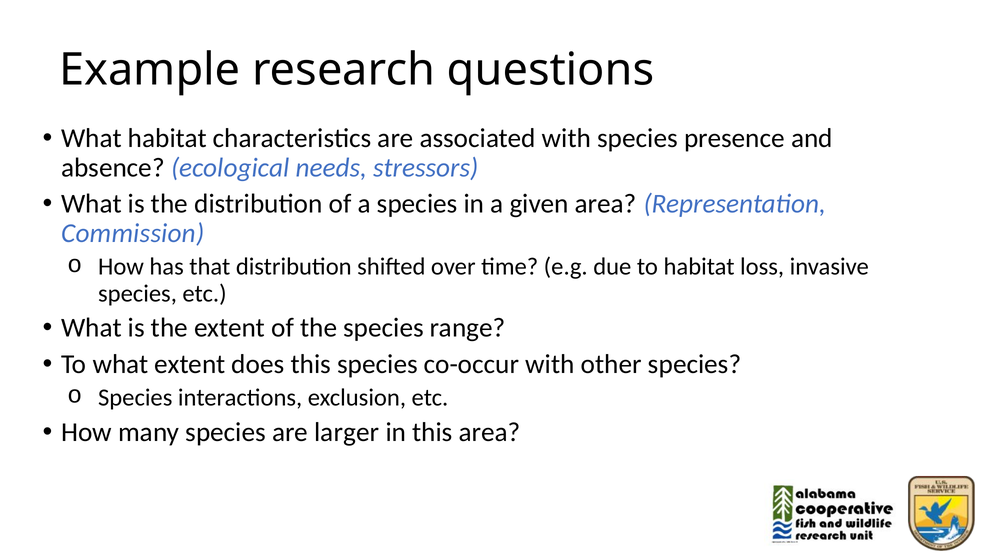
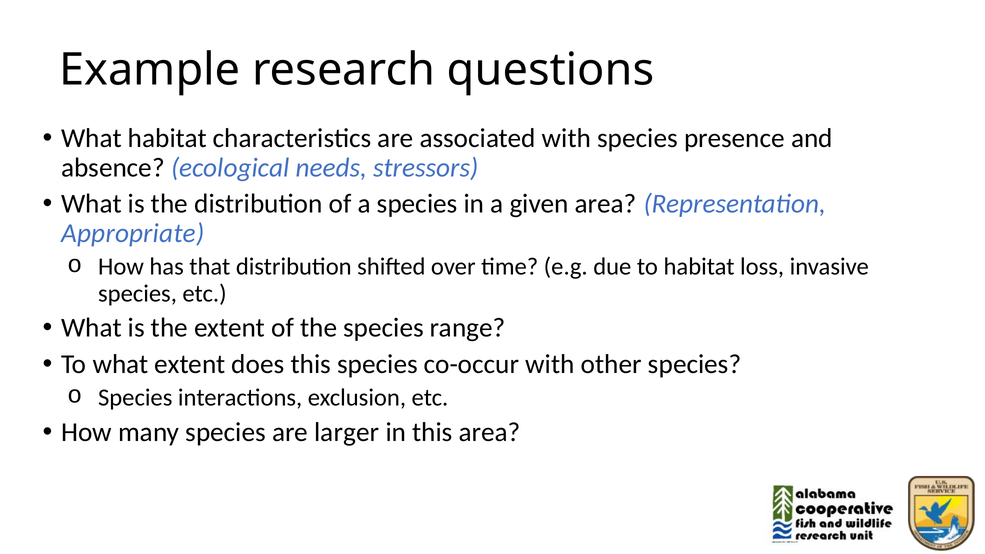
Commission: Commission -> Appropriate
